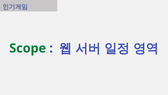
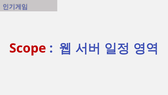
Scope colour: green -> red
